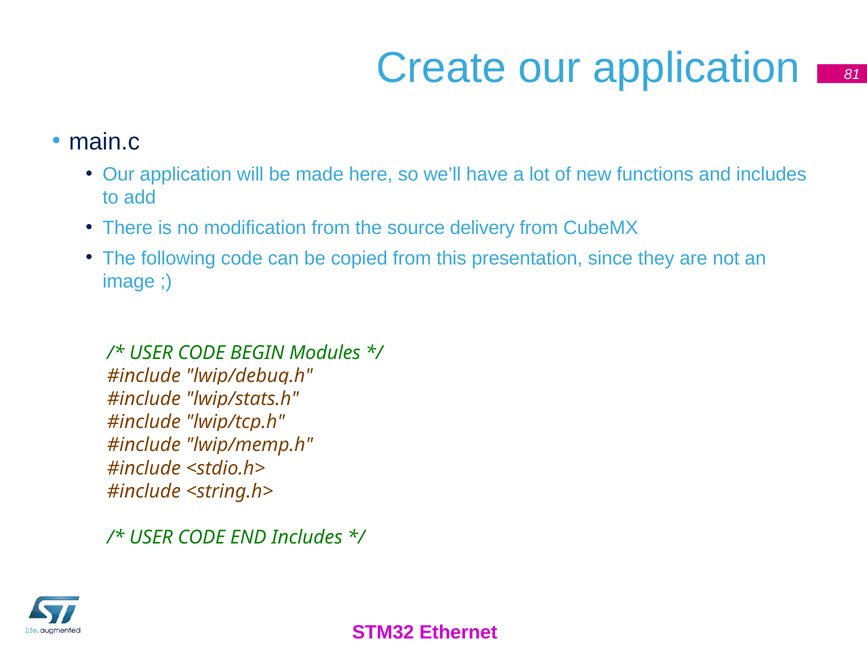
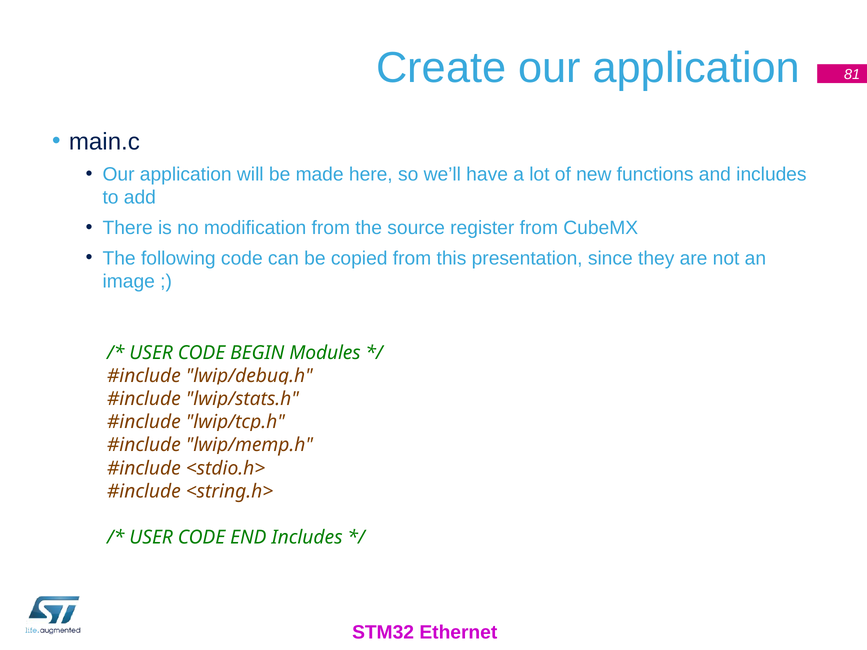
delivery: delivery -> register
